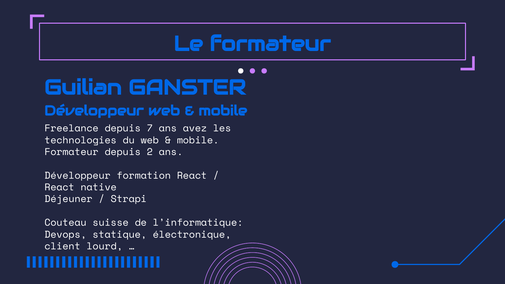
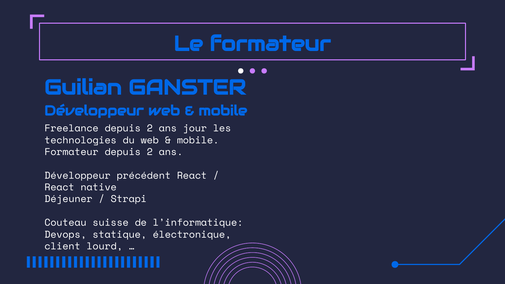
Freelance depuis 7: 7 -> 2
avez: avez -> jour
formation: formation -> précédent
